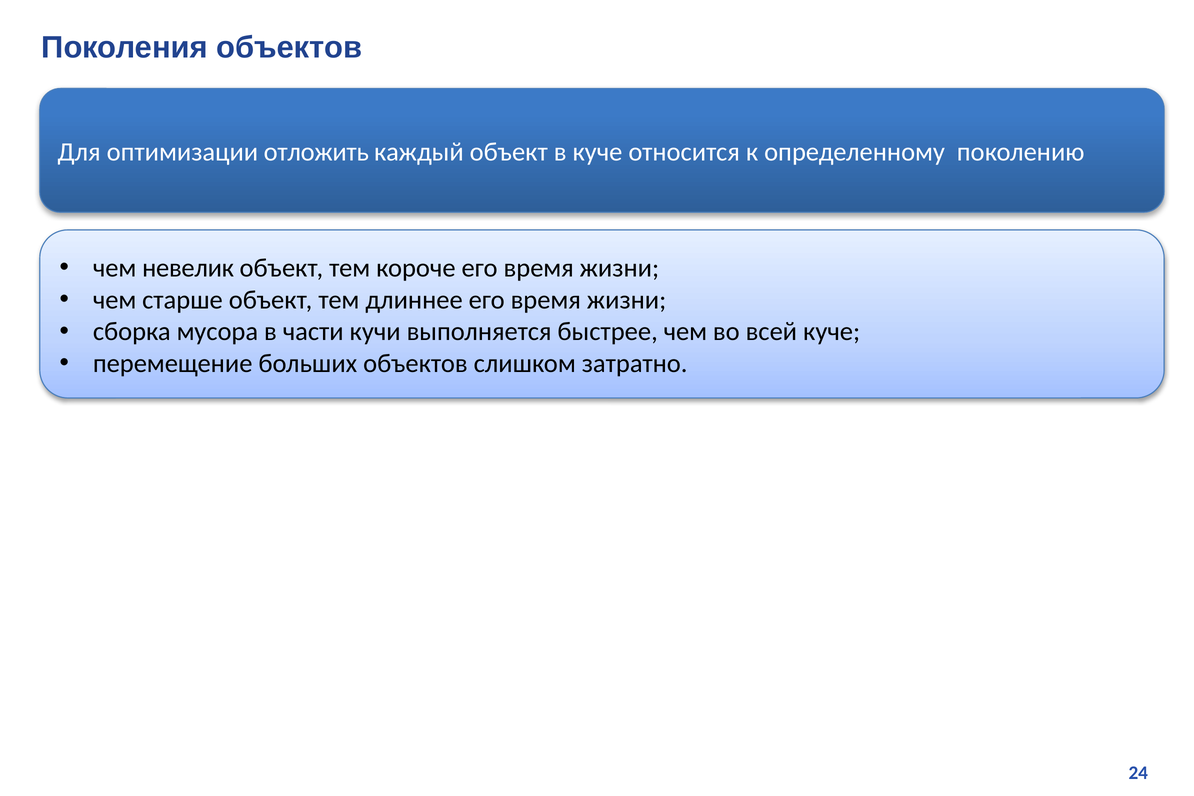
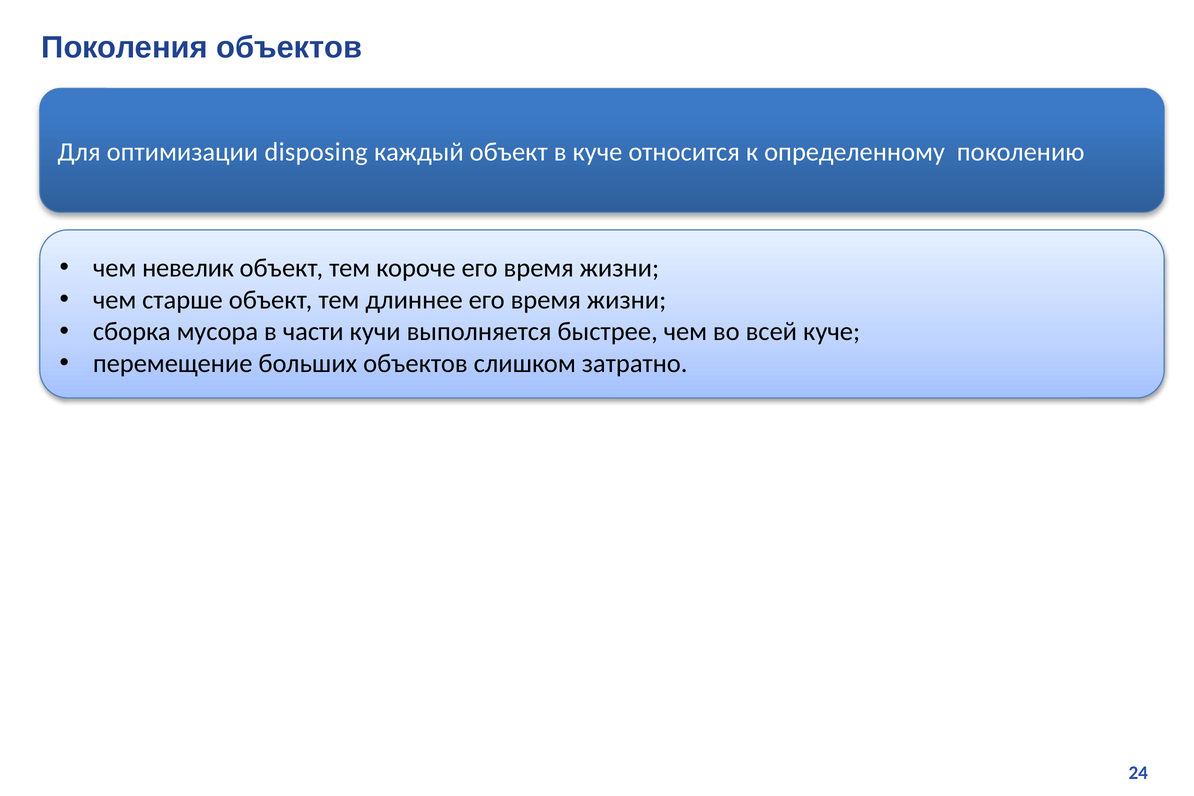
отложить: отложить -> disposing
